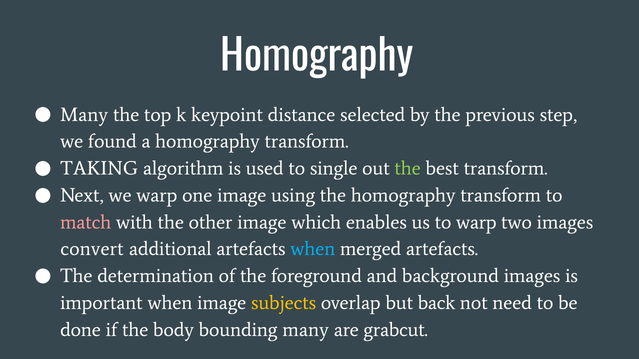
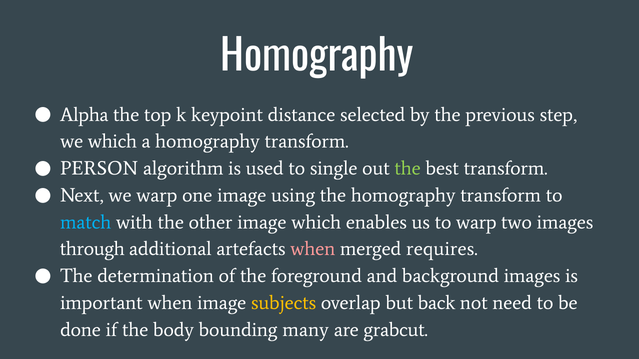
Many at (84, 115): Many -> Alpha
we found: found -> which
TAKING: TAKING -> PERSON
match colour: pink -> light blue
convert: convert -> through
when at (313, 249) colour: light blue -> pink
merged artefacts: artefacts -> requires
